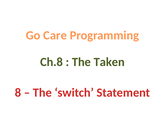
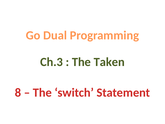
Care: Care -> Dual
Ch.8: Ch.8 -> Ch.3
